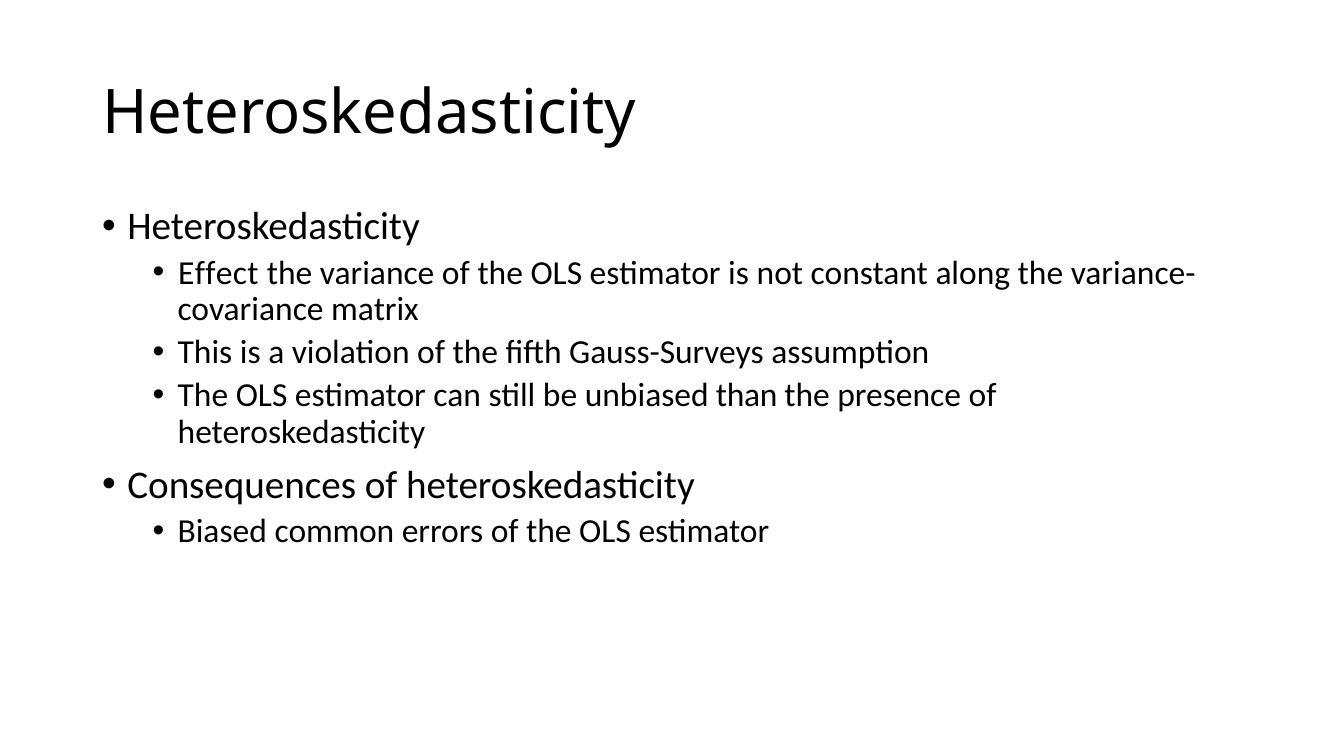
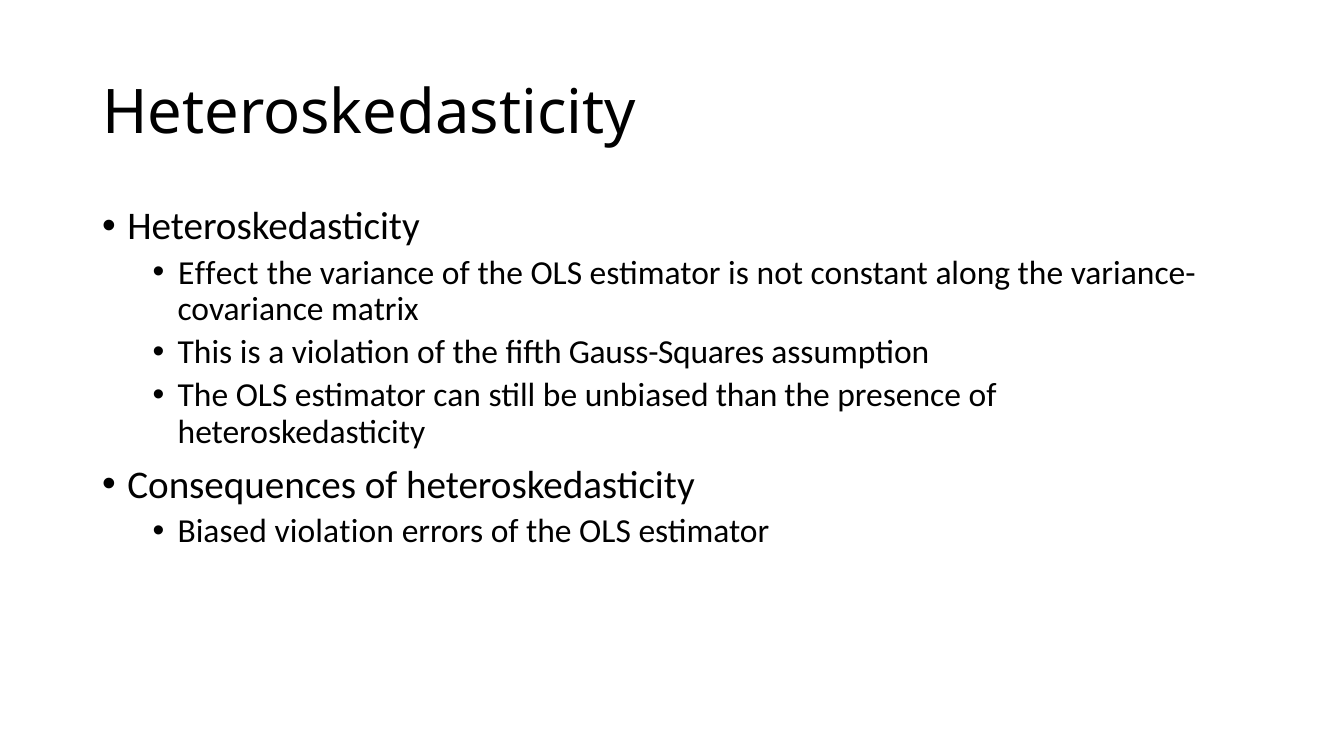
Gauss-Surveys: Gauss-Surveys -> Gauss-Squares
Biased common: common -> violation
